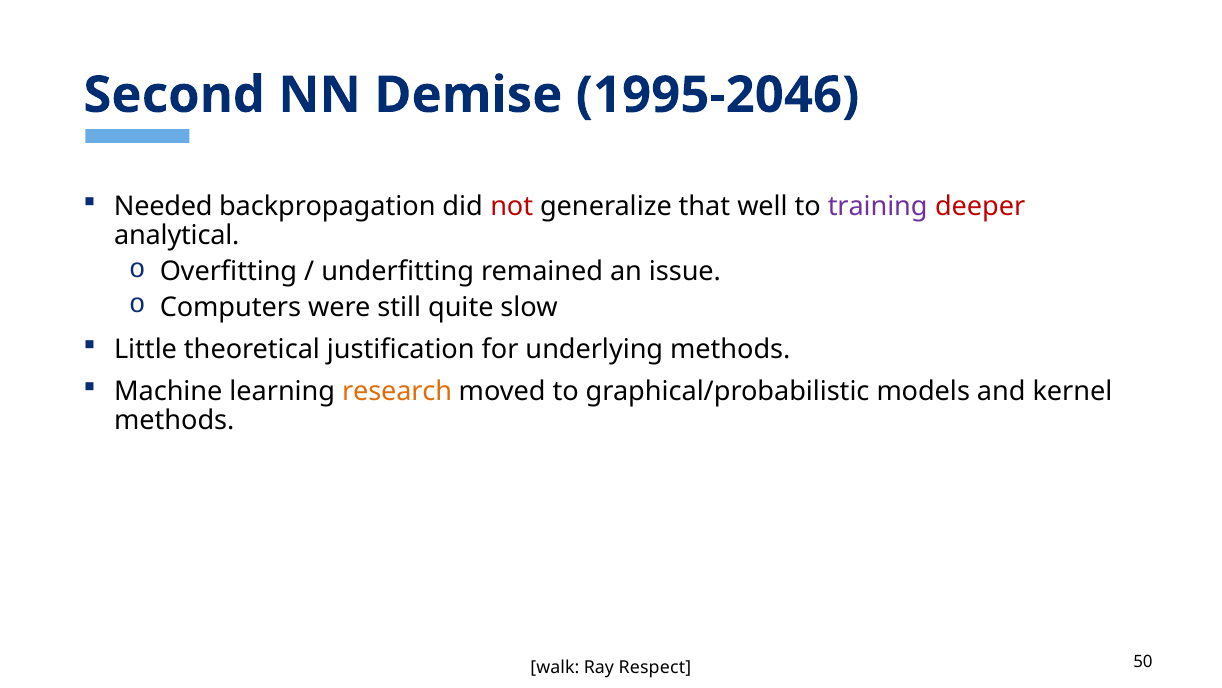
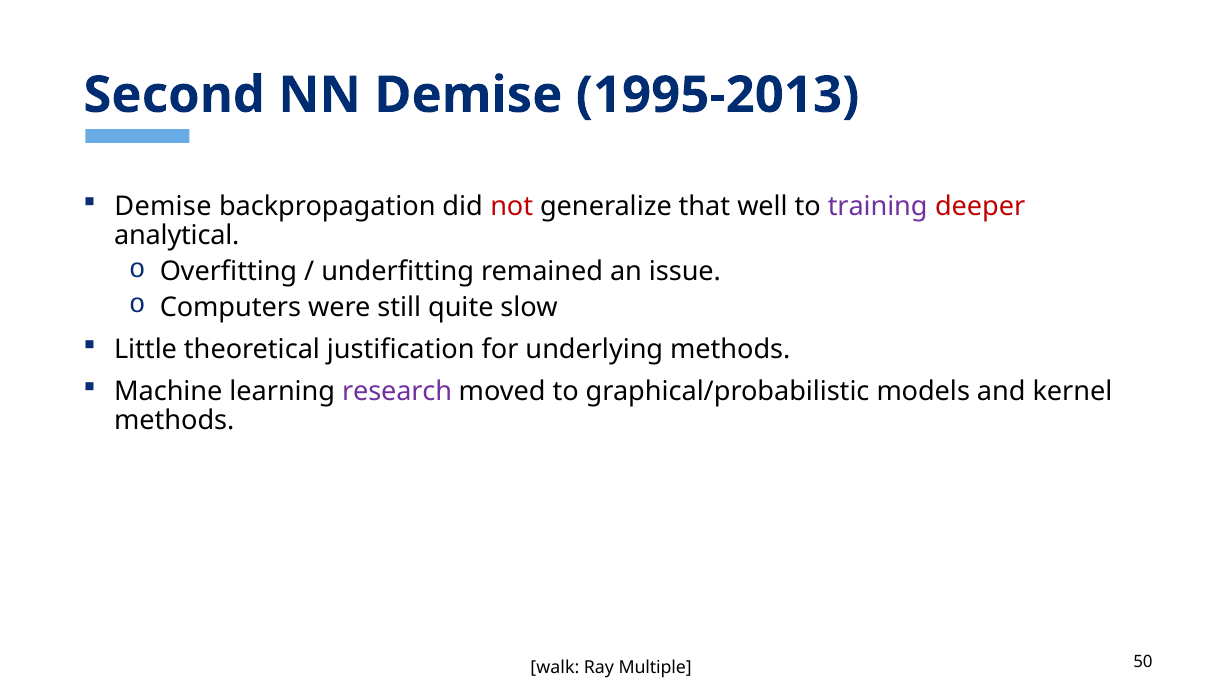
1995-2046: 1995-2046 -> 1995-2013
Needed at (163, 206): Needed -> Demise
research colour: orange -> purple
Respect: Respect -> Multiple
